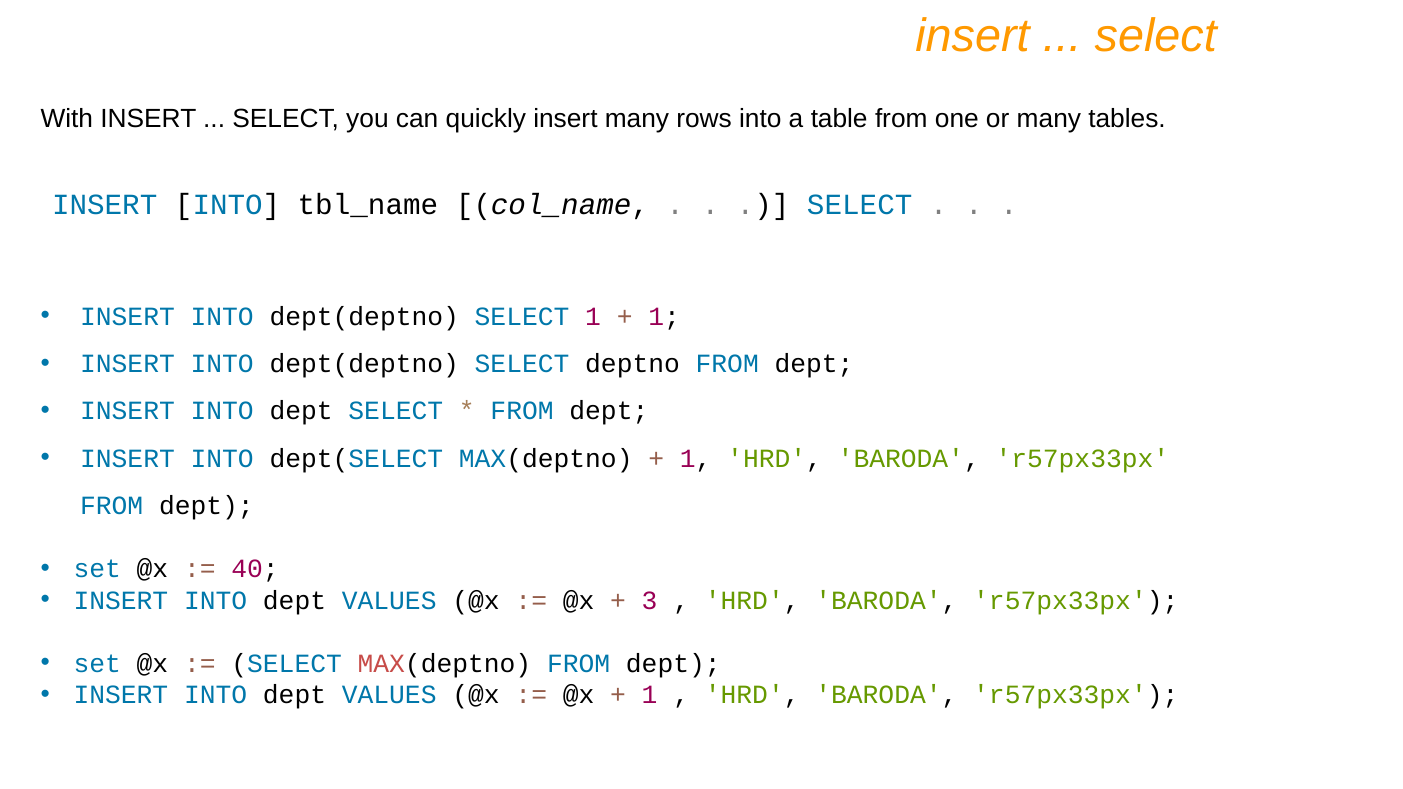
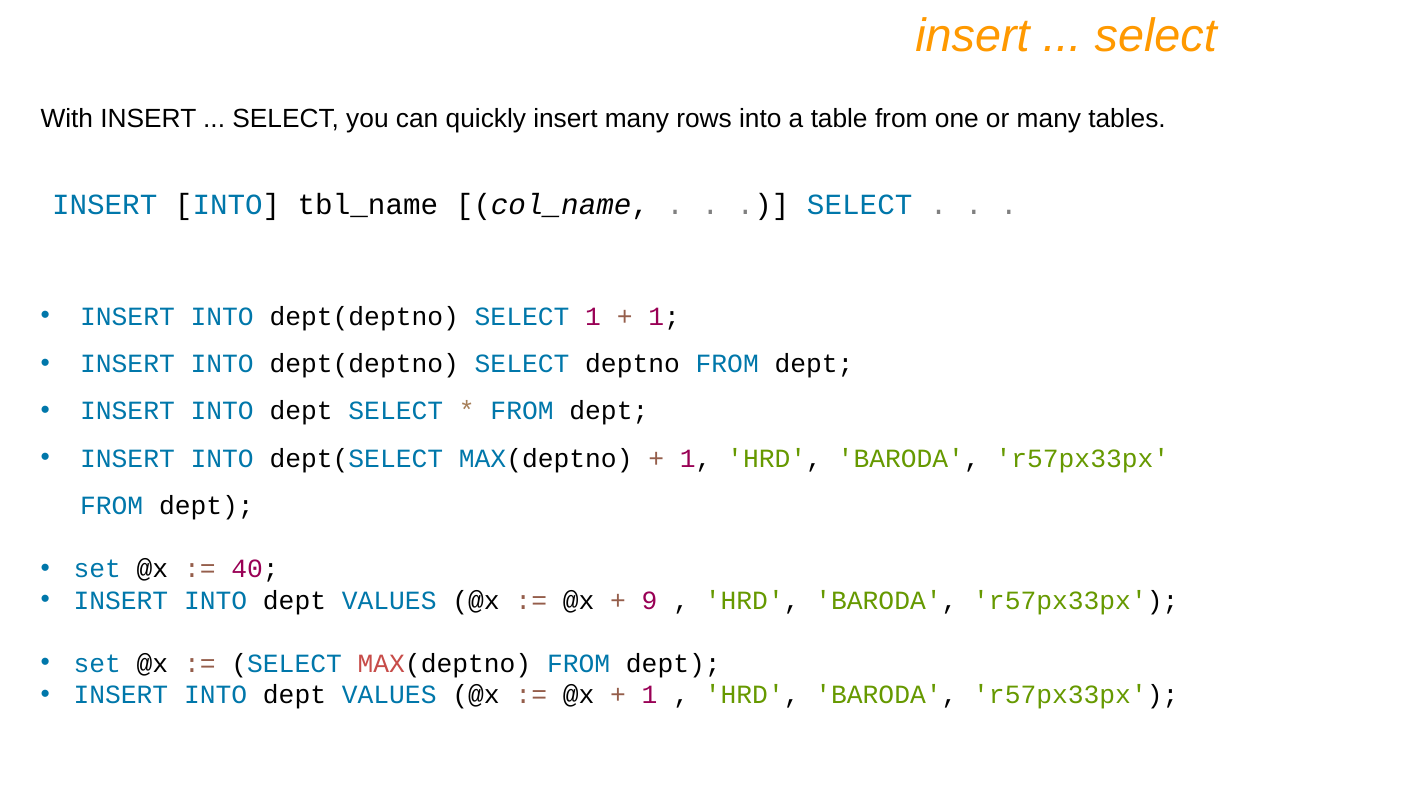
3: 3 -> 9
